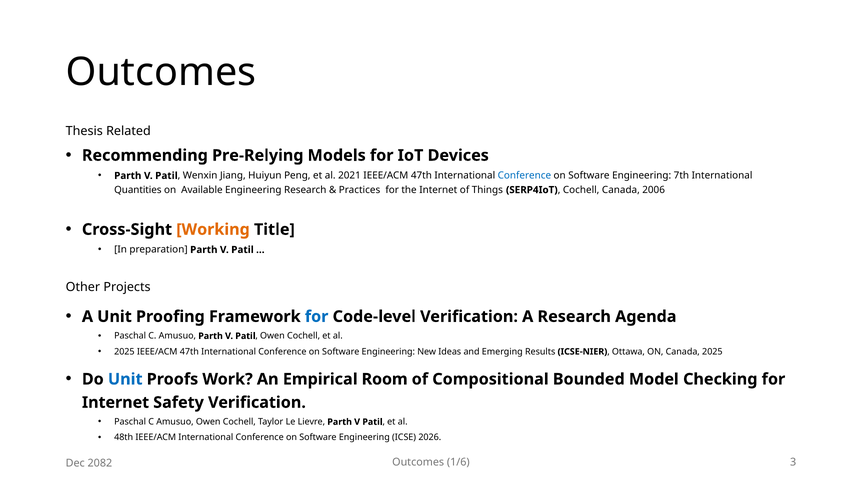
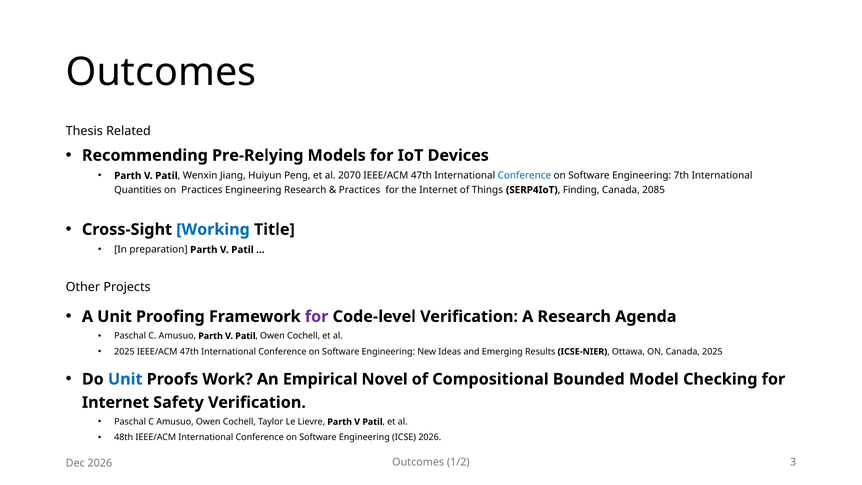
2021: 2021 -> 2070
on Available: Available -> Practices
SERP4IoT Cochell: Cochell -> Finding
2006: 2006 -> 2085
Working colour: orange -> blue
for at (317, 316) colour: blue -> purple
Room: Room -> Novel
1/6: 1/6 -> 1/2
Dec 2082: 2082 -> 2026
